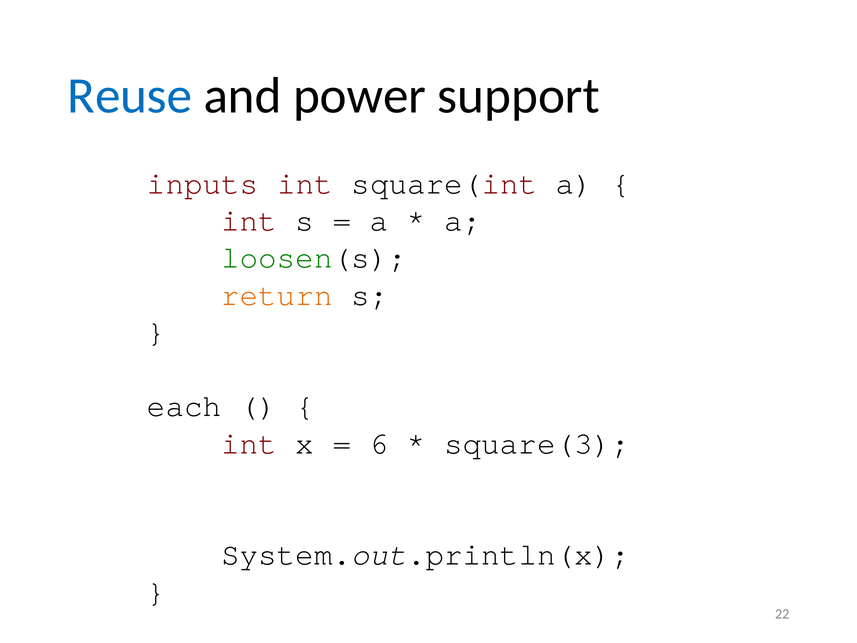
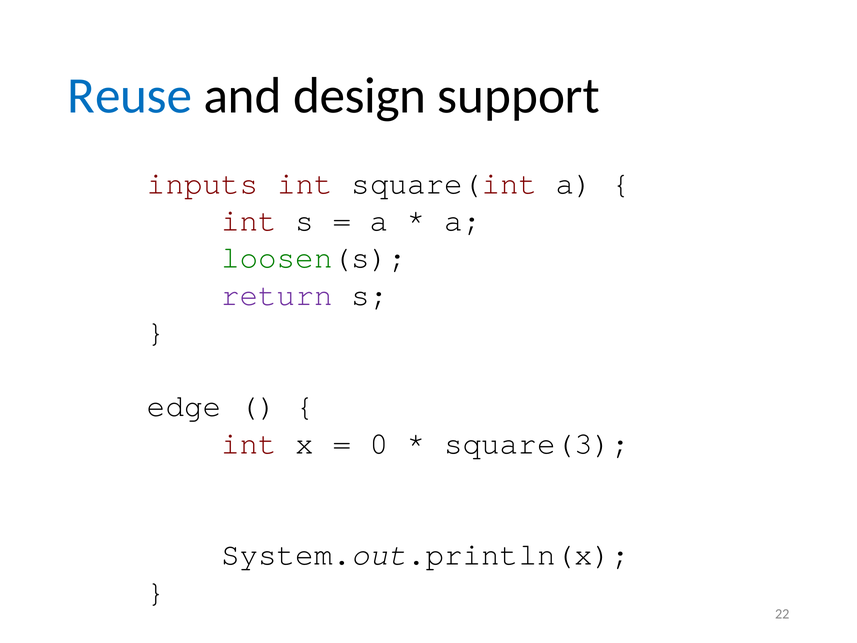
power: power -> design
return colour: orange -> purple
each: each -> edge
6: 6 -> 0
